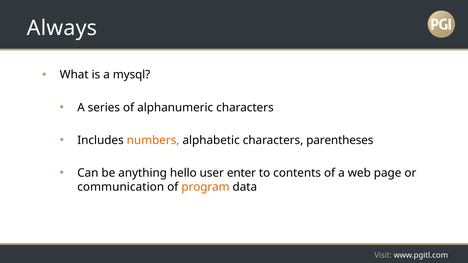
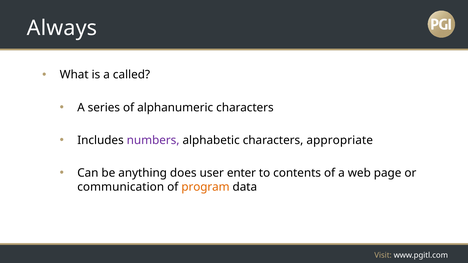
mysql: mysql -> called
numbers colour: orange -> purple
parentheses: parentheses -> appropriate
hello: hello -> does
